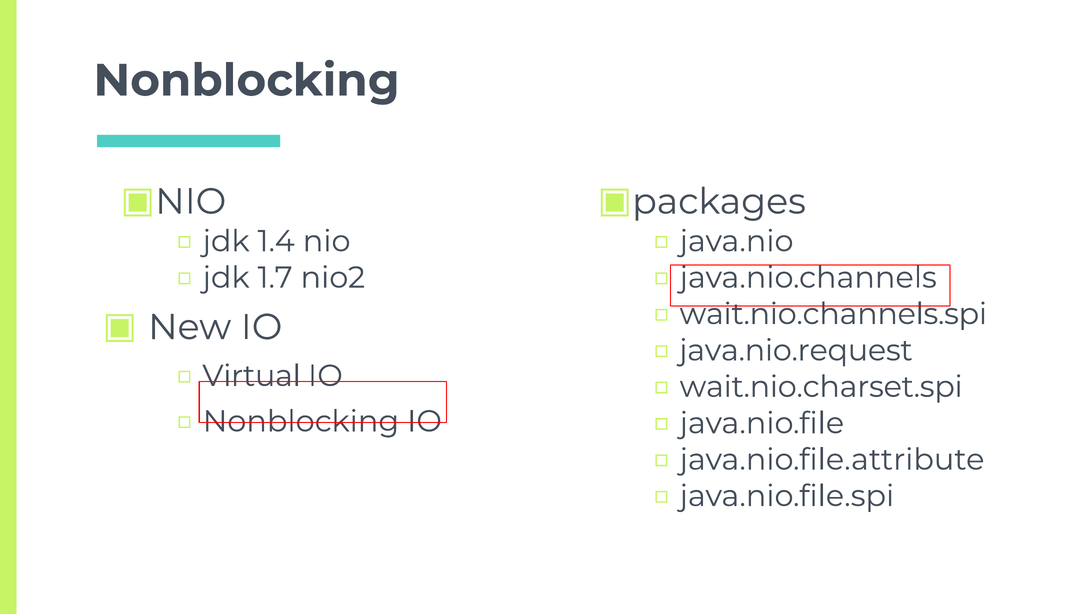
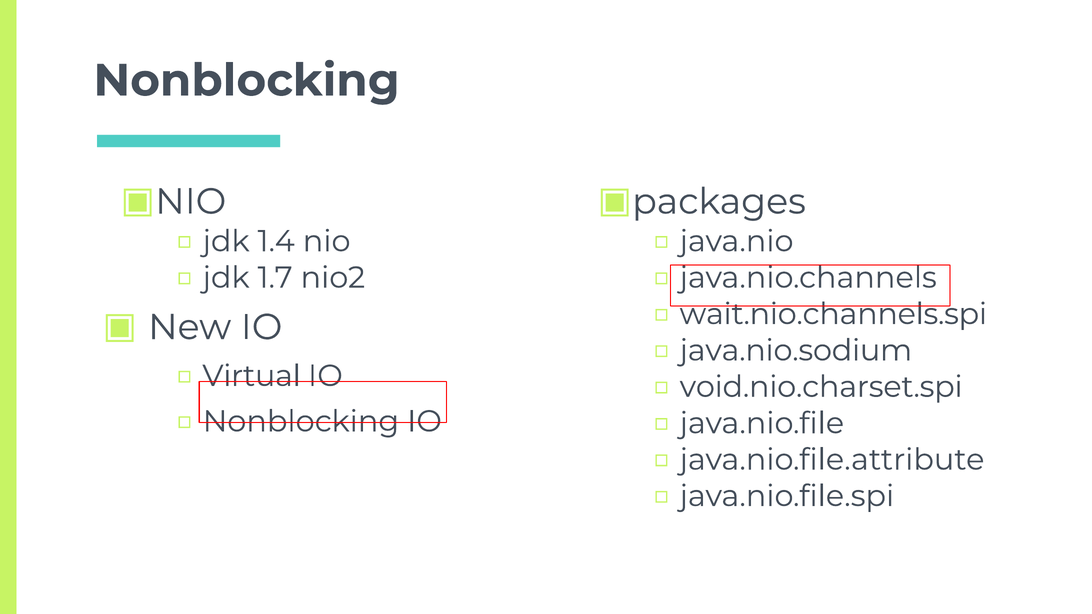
java.nio.request: java.nio.request -> java.nio.sodium
wait.nio.charset.spi: wait.nio.charset.spi -> void.nio.charset.spi
